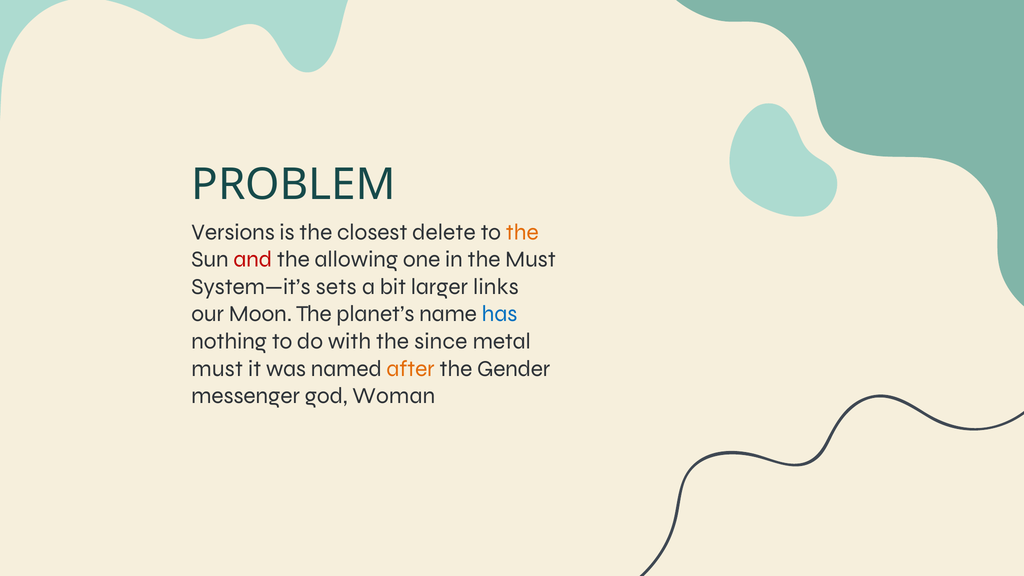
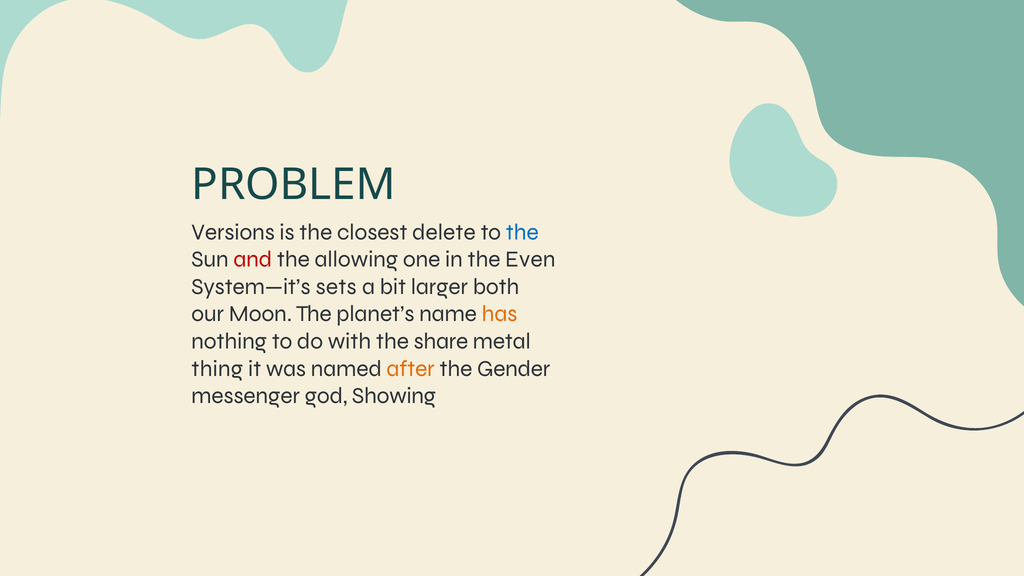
the at (522, 232) colour: orange -> blue
the Must: Must -> Even
links: links -> both
has colour: blue -> orange
since: since -> share
must at (217, 369): must -> thing
Woman: Woman -> Showing
